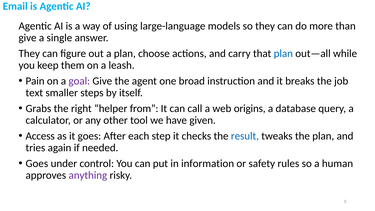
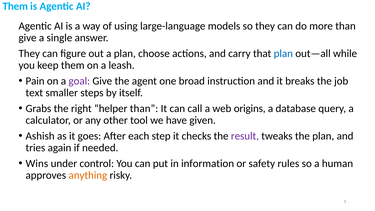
Email at (15, 6): Email -> Them
helper from: from -> than
Access: Access -> Ashish
result colour: blue -> purple
Goes at (37, 163): Goes -> Wins
anything colour: purple -> orange
